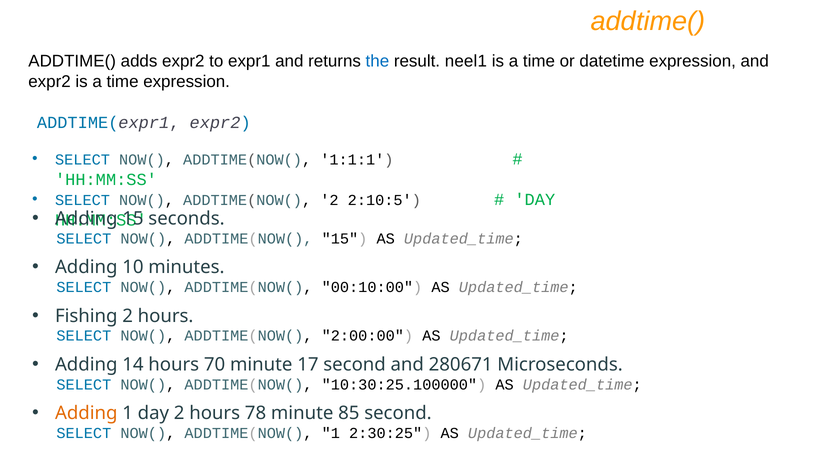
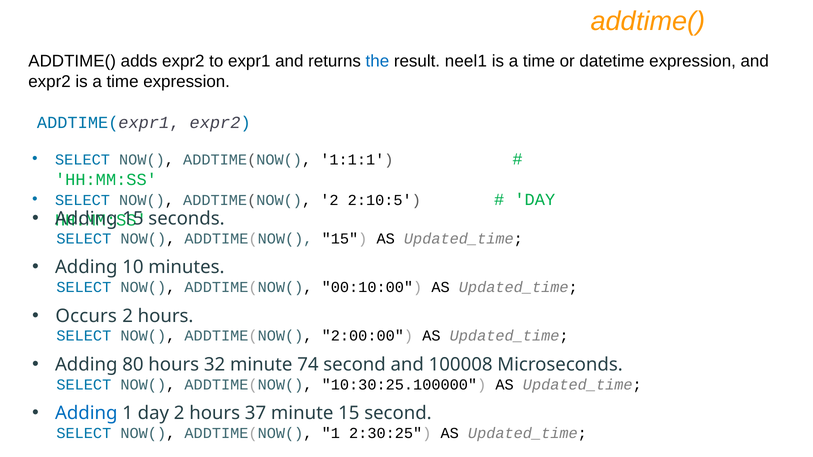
Fishing: Fishing -> Occurs
14: 14 -> 80
70: 70 -> 32
17: 17 -> 74
280671: 280671 -> 100008
Adding at (86, 414) colour: orange -> blue
78: 78 -> 37
minute 85: 85 -> 15
